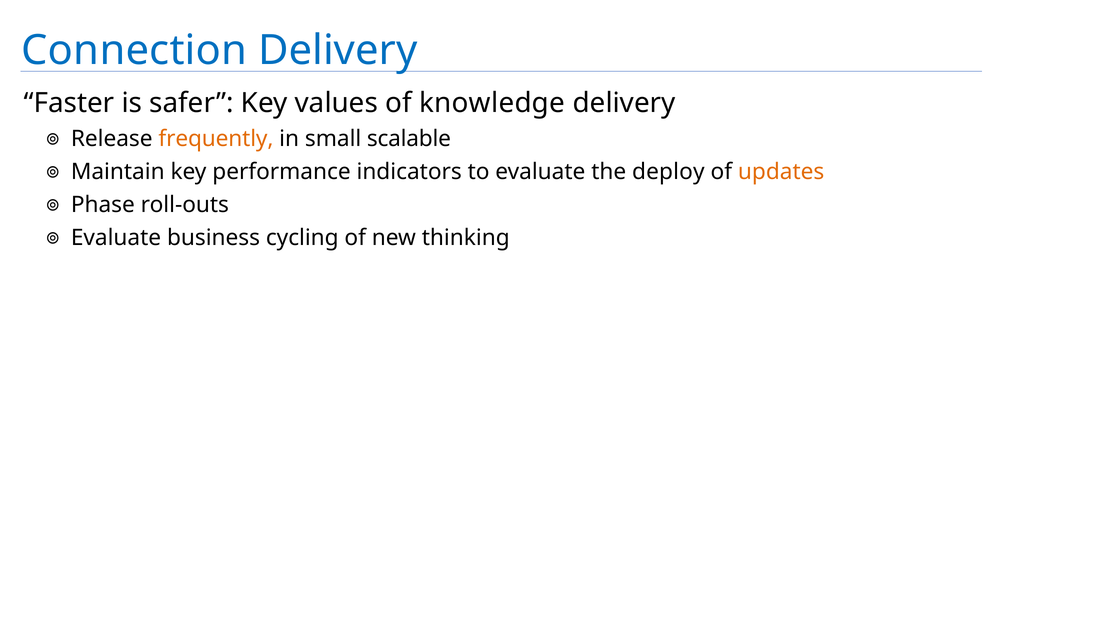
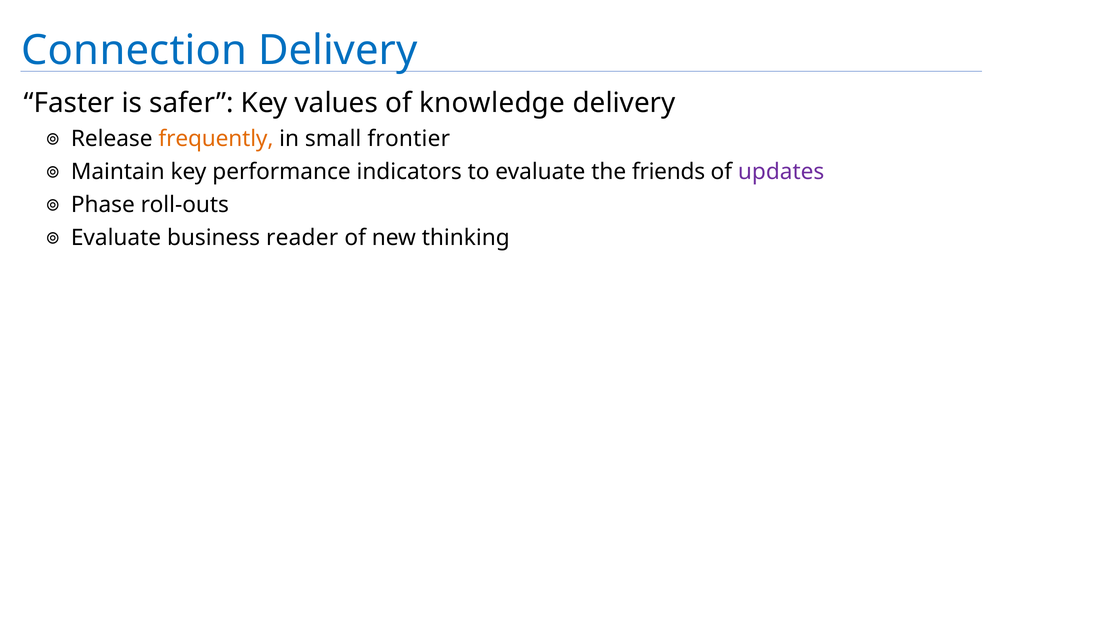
scalable: scalable -> frontier
deploy: deploy -> friends
updates colour: orange -> purple
cycling: cycling -> reader
